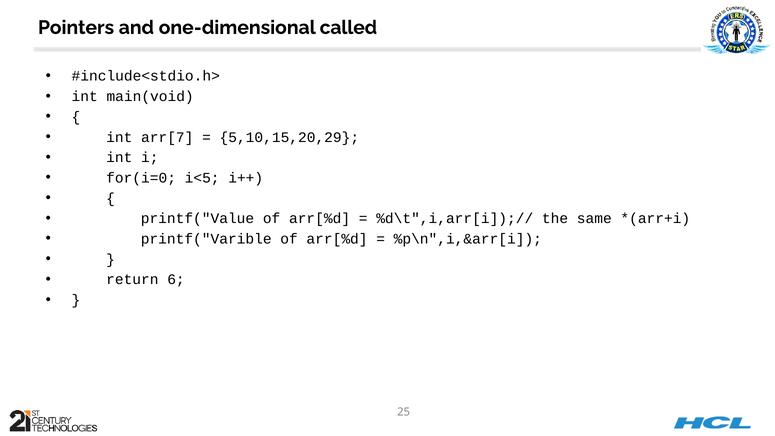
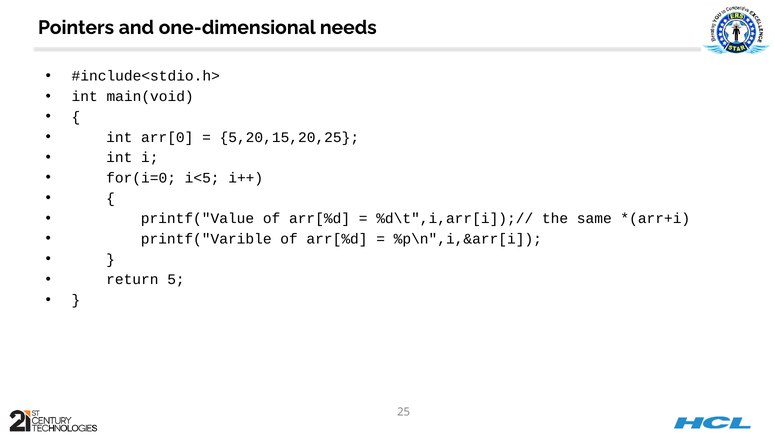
called: called -> needs
arr[7: arr[7 -> arr[0
5,10,15,20,29: 5,10,15,20,29 -> 5,20,15,20,25
6: 6 -> 5
